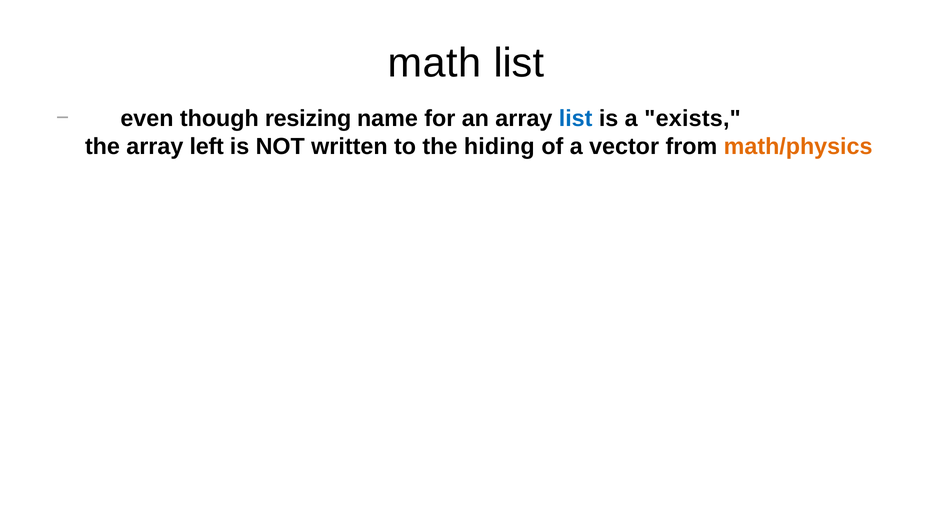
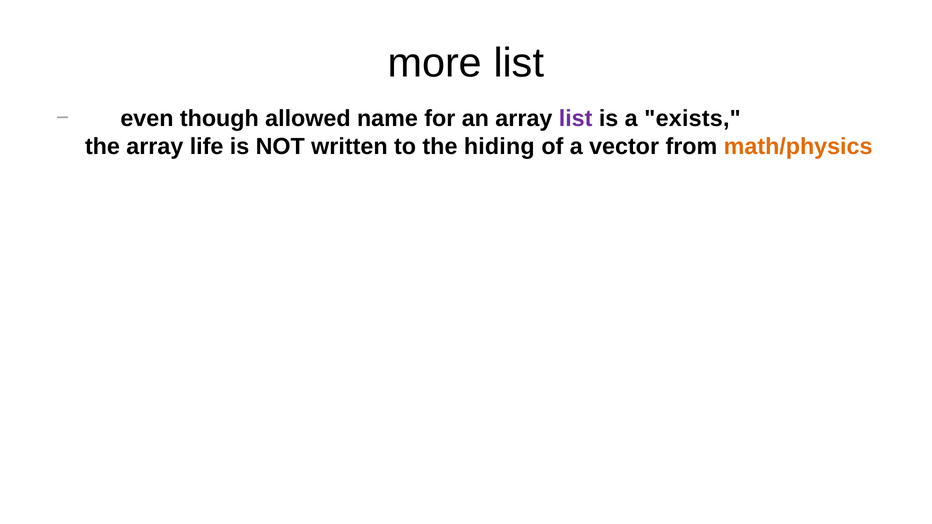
math: math -> more
resizing: resizing -> allowed
list at (576, 118) colour: blue -> purple
left: left -> life
